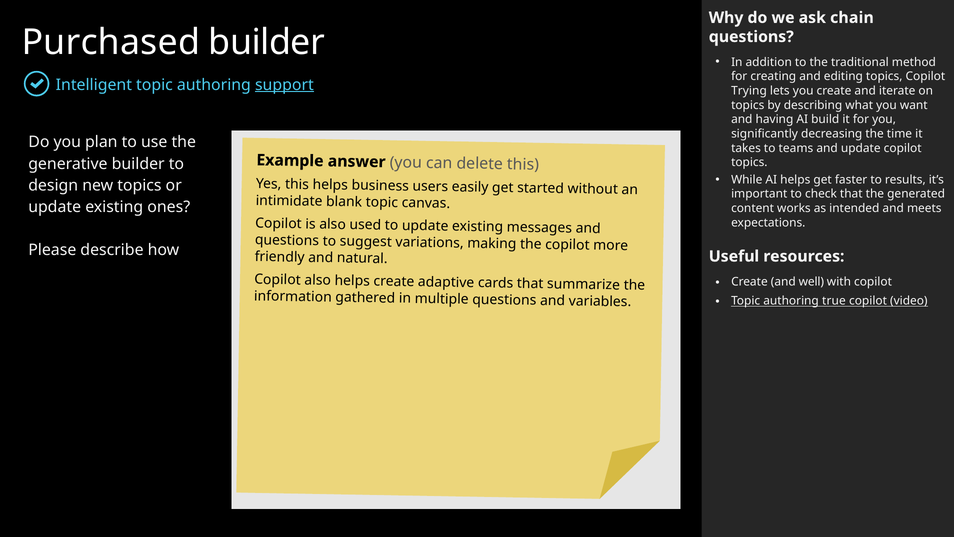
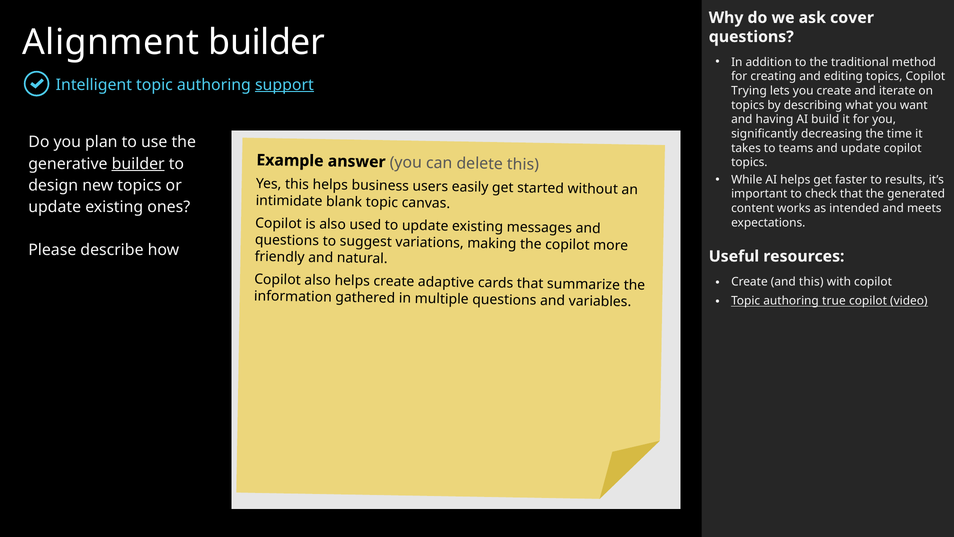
chain: chain -> cover
Purchased: Purchased -> Alignment
builder at (138, 164) underline: none -> present
and well: well -> this
